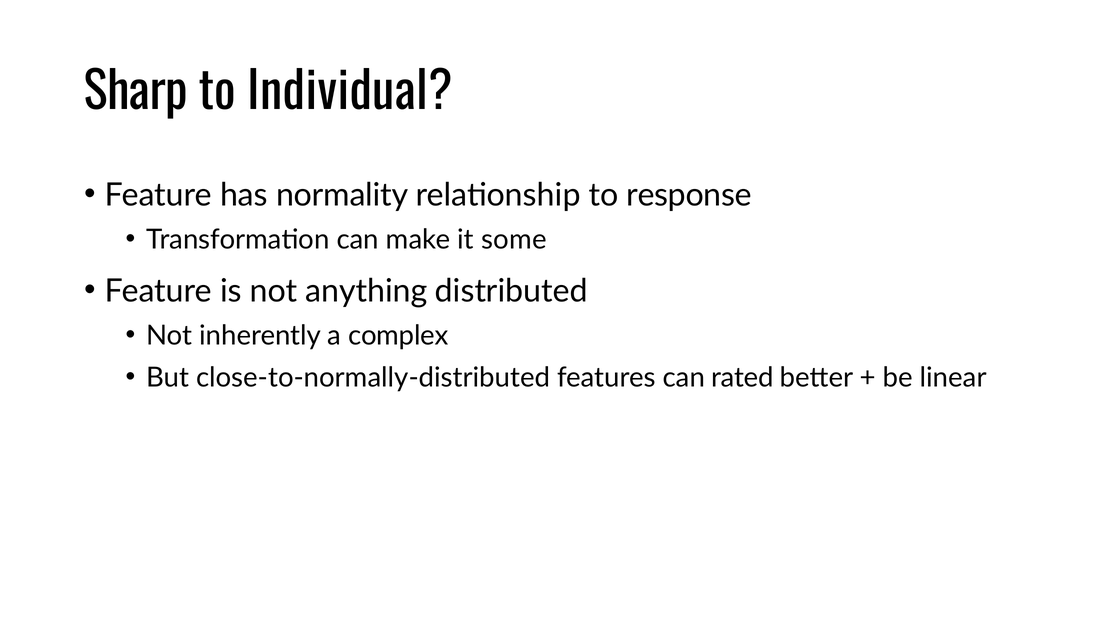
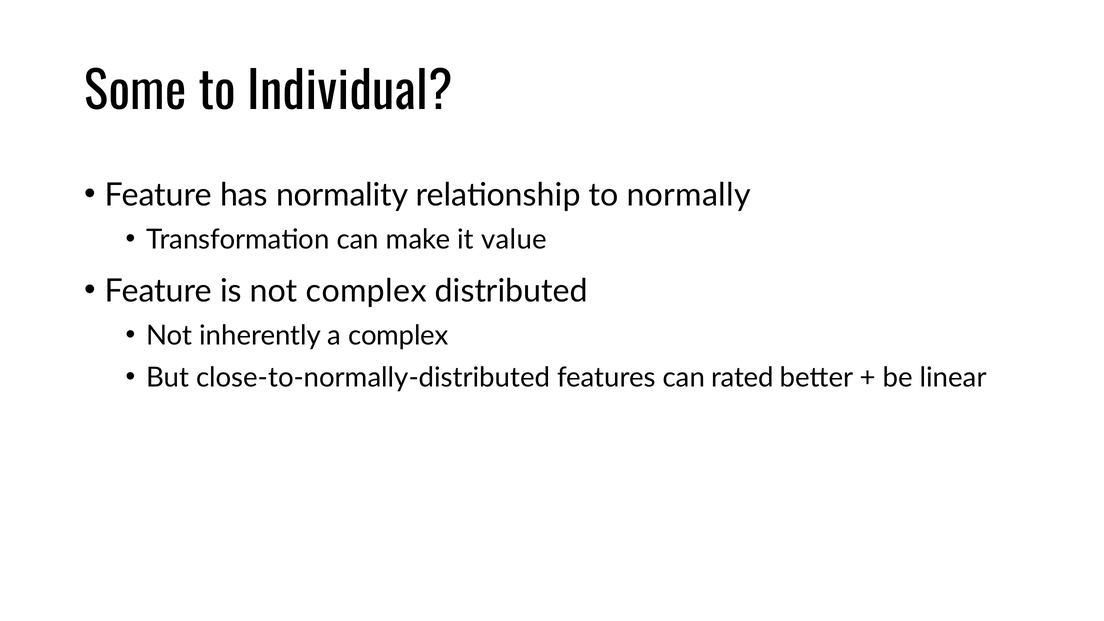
Sharp: Sharp -> Some
response: response -> normally
some: some -> value
not anything: anything -> complex
